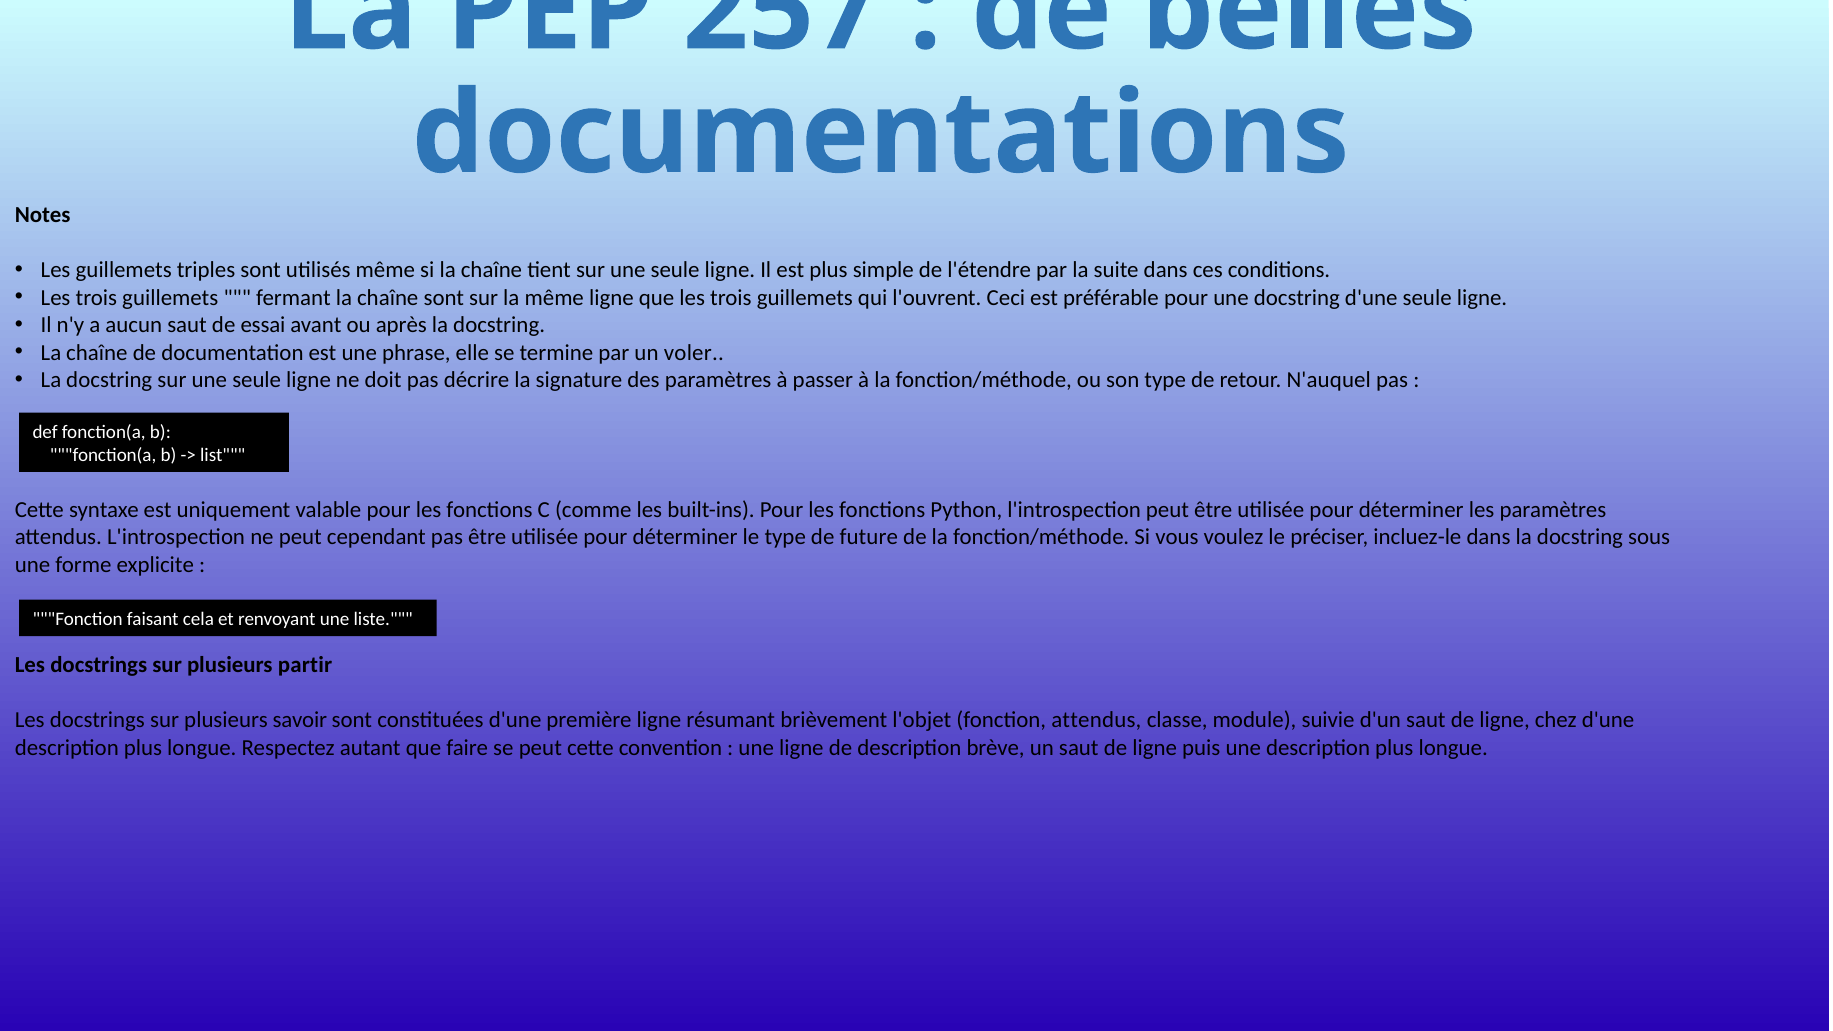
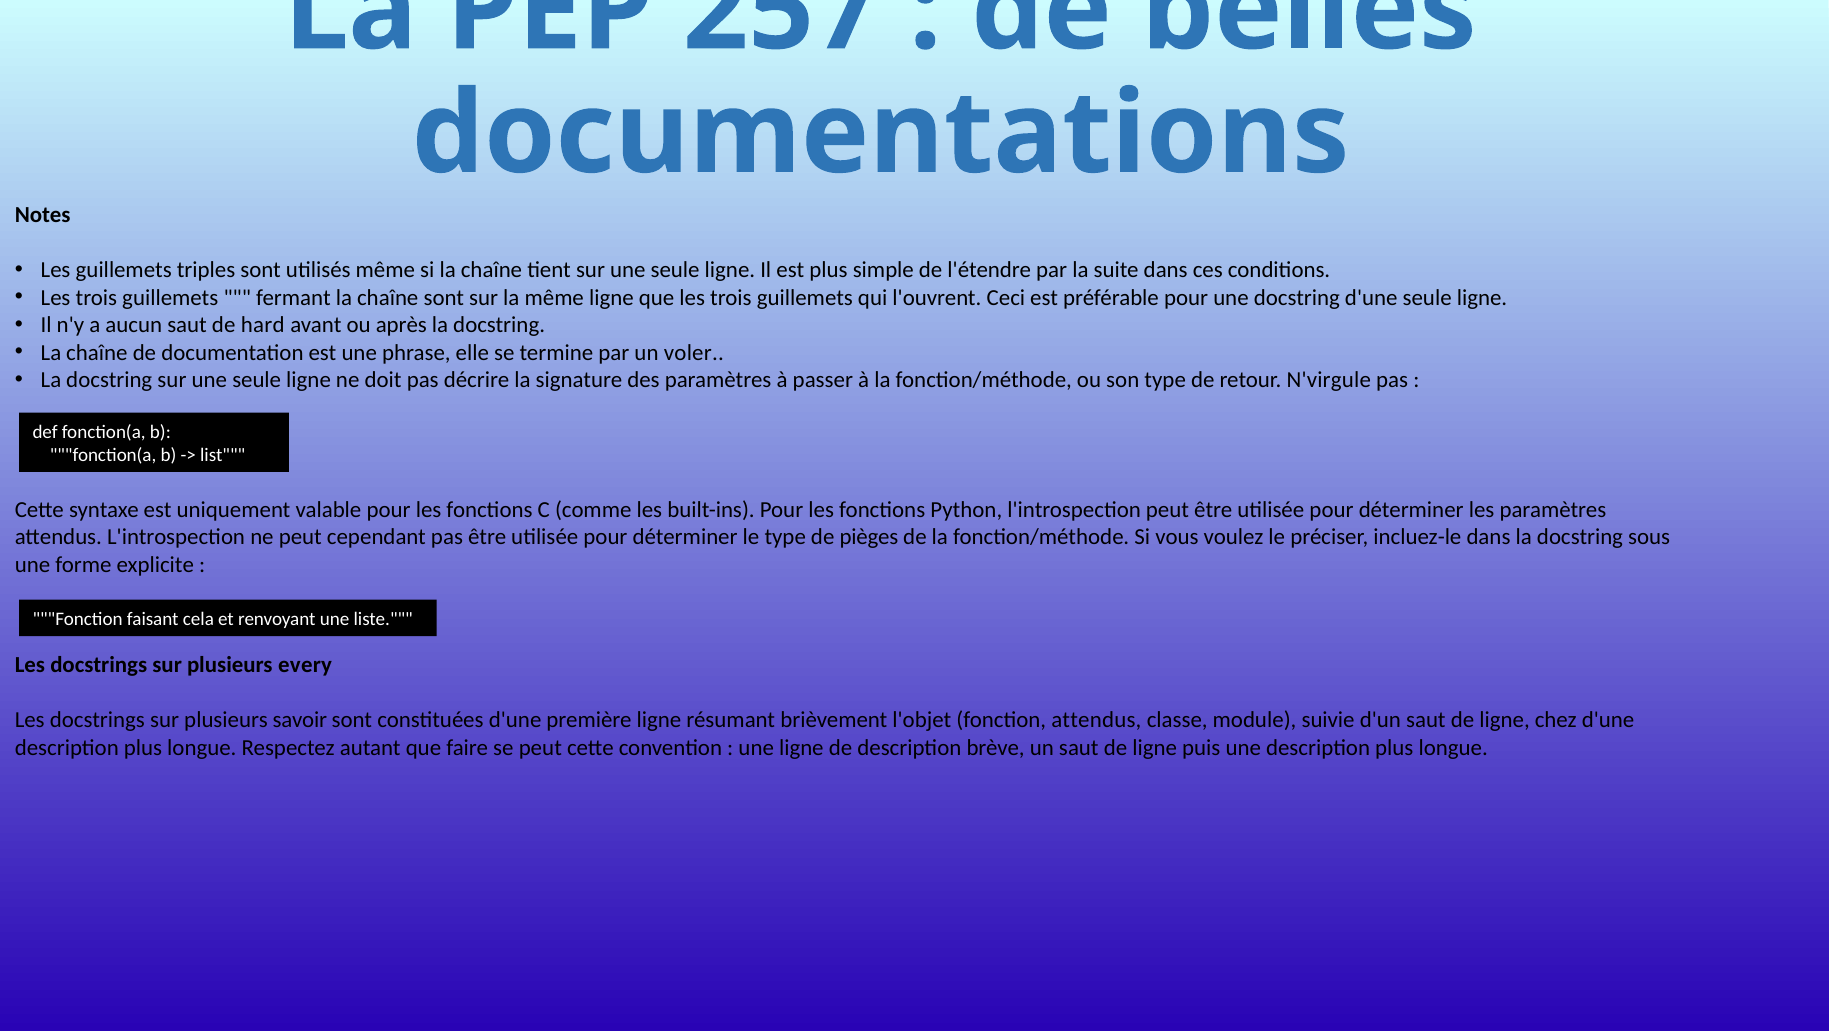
essai: essai -> hard
N'auquel: N'auquel -> N'virgule
future: future -> pièges
partir: partir -> every
